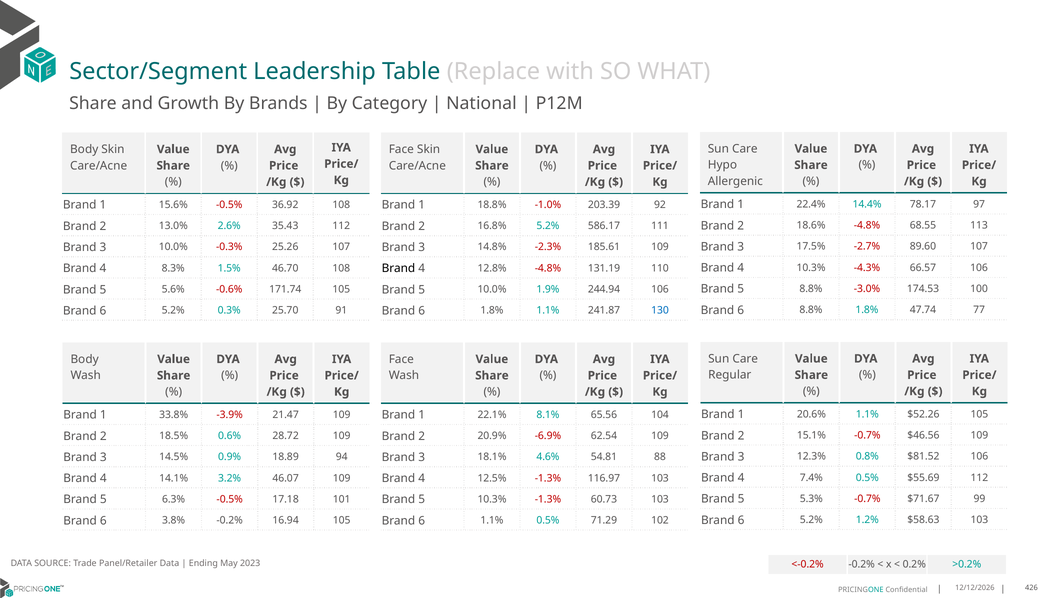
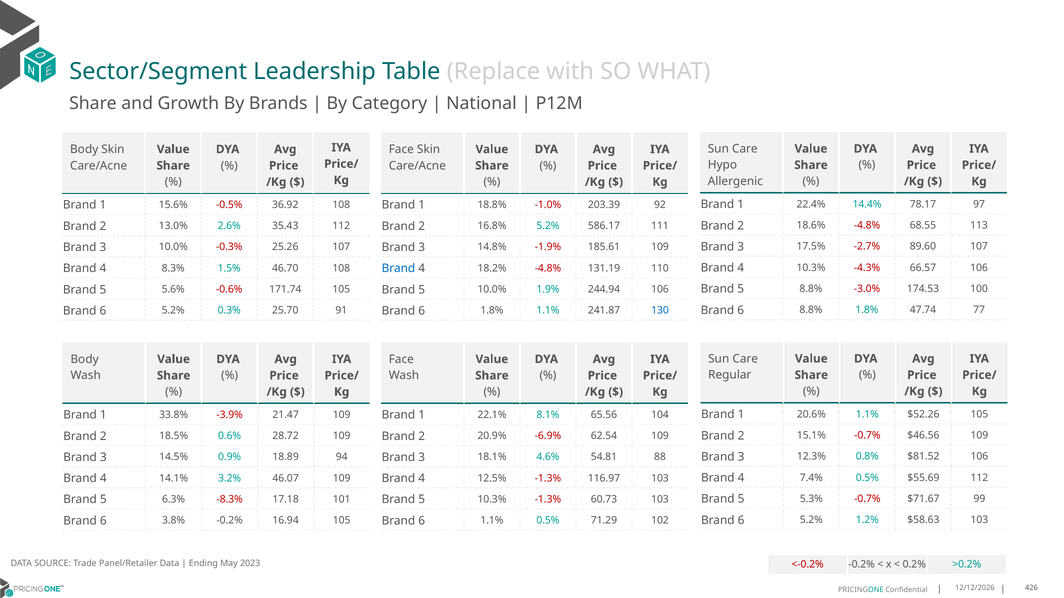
-2.3%: -2.3% -> -1.9%
Brand at (398, 269) colour: black -> blue
12.8%: 12.8% -> 18.2%
6.3% -0.5%: -0.5% -> -8.3%
